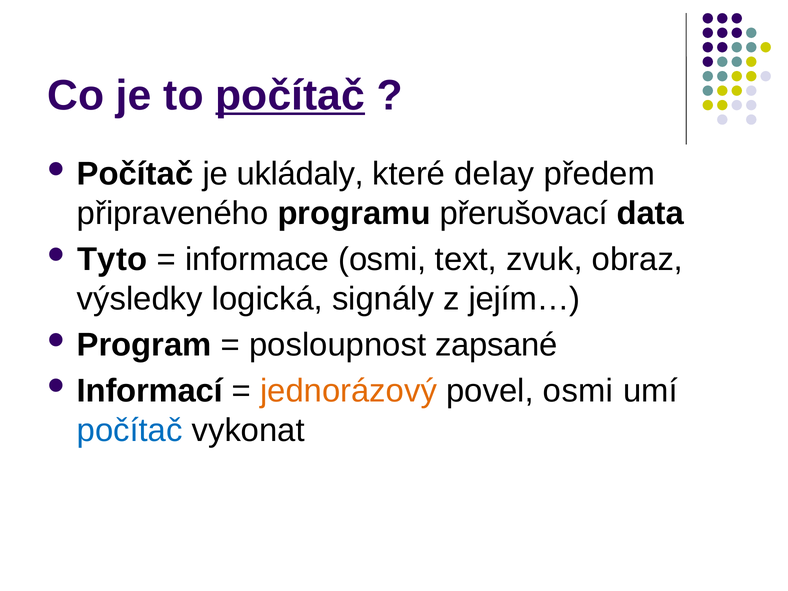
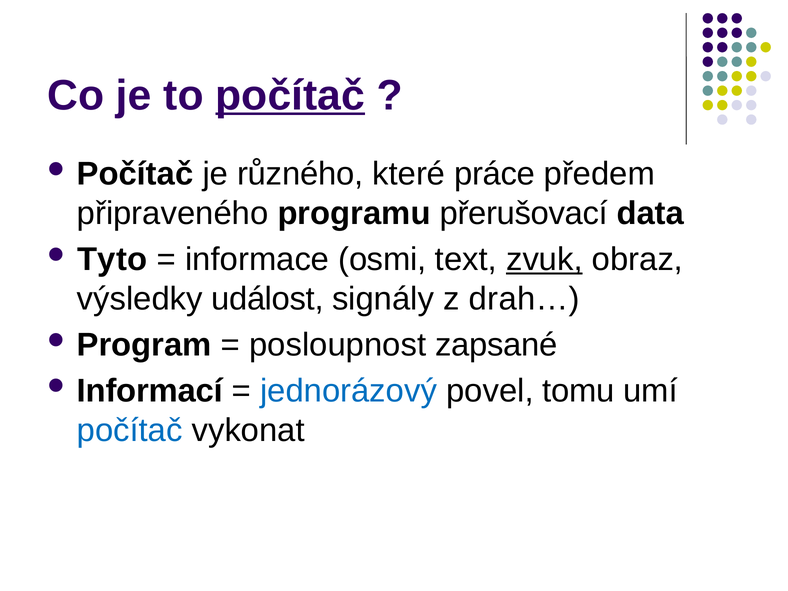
ukládaly: ukládaly -> různého
delay: delay -> práce
zvuk underline: none -> present
logická: logická -> událost
jejím…: jejím… -> drah…
jednorázový colour: orange -> blue
povel osmi: osmi -> tomu
